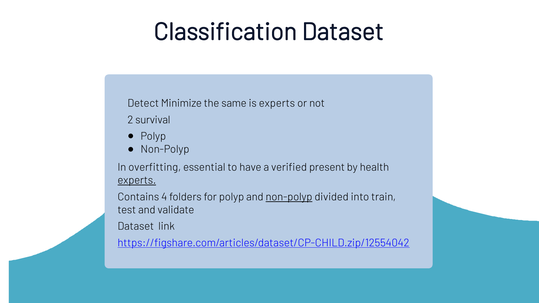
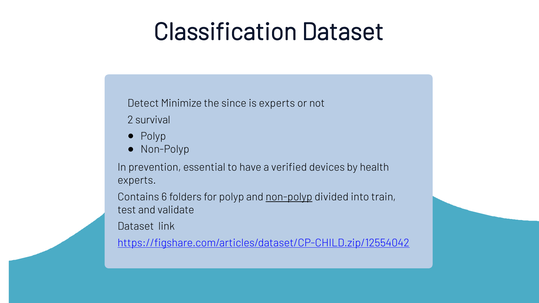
same: same -> since
overfitting: overfitting -> prevention
present: present -> devices
experts at (137, 180) underline: present -> none
4: 4 -> 6
